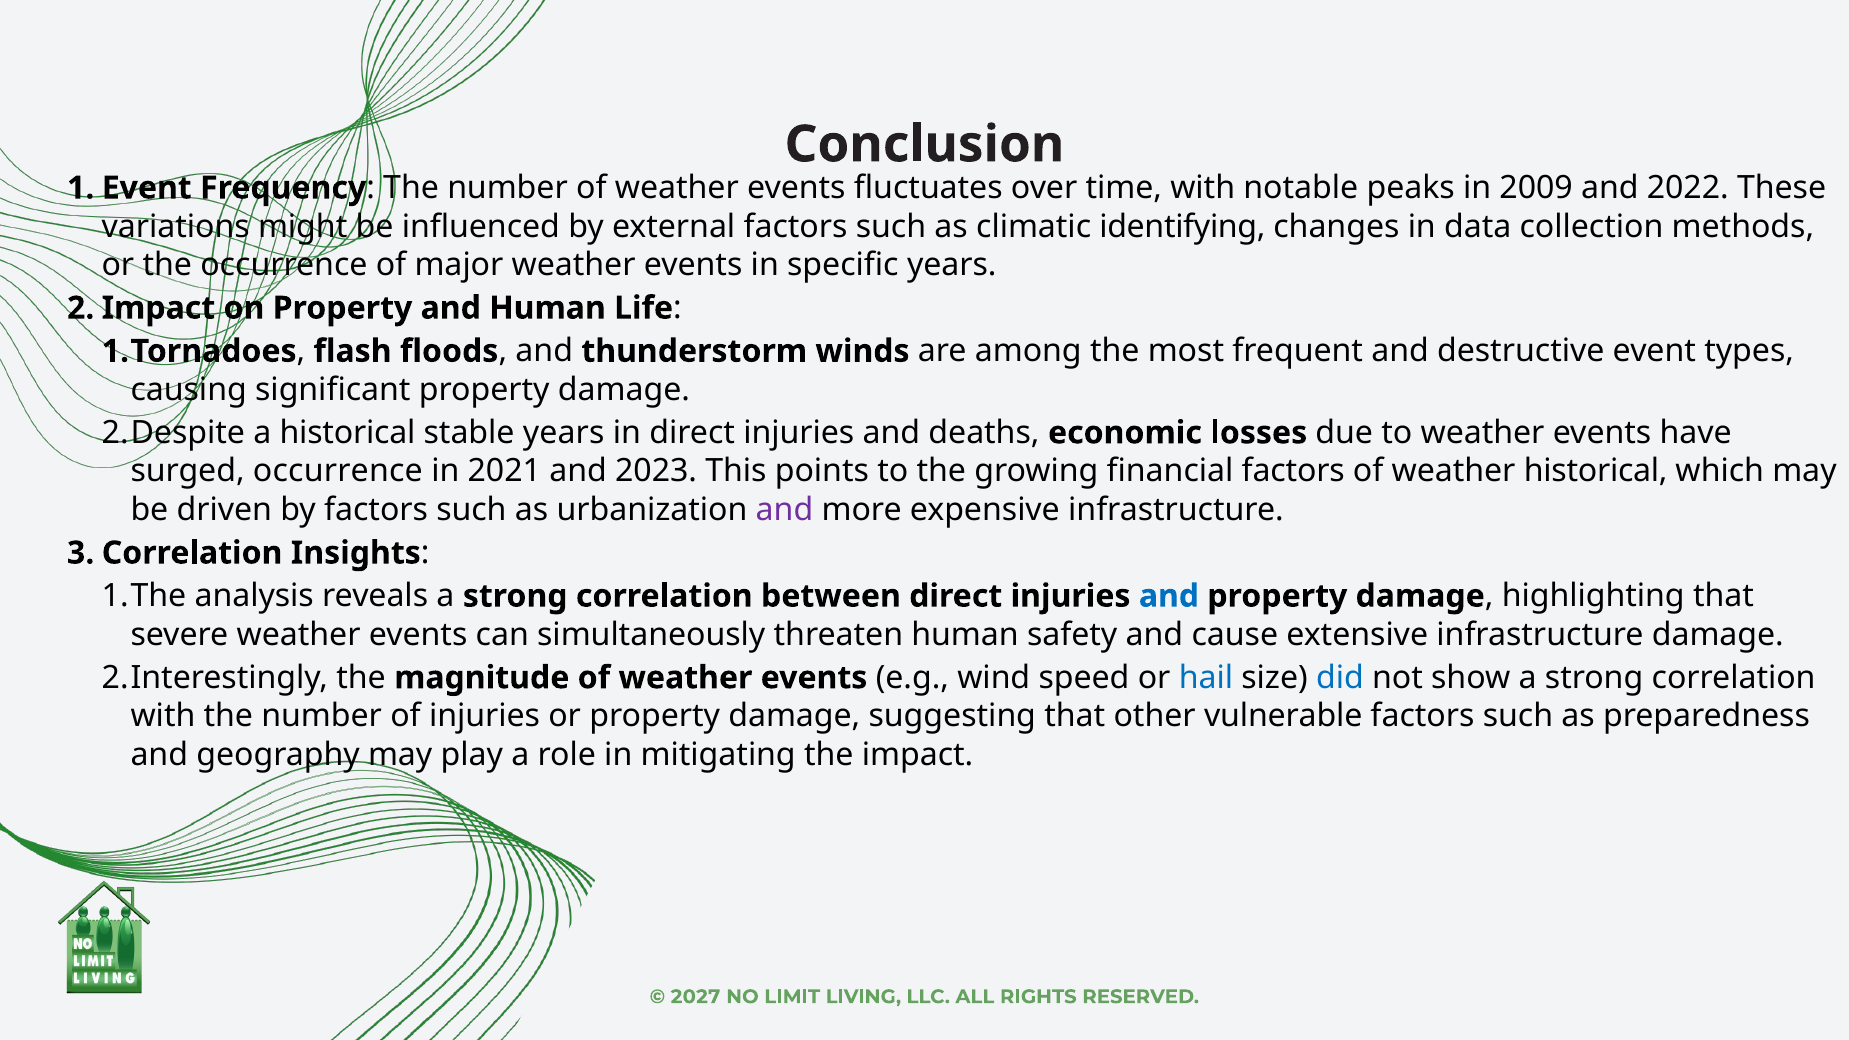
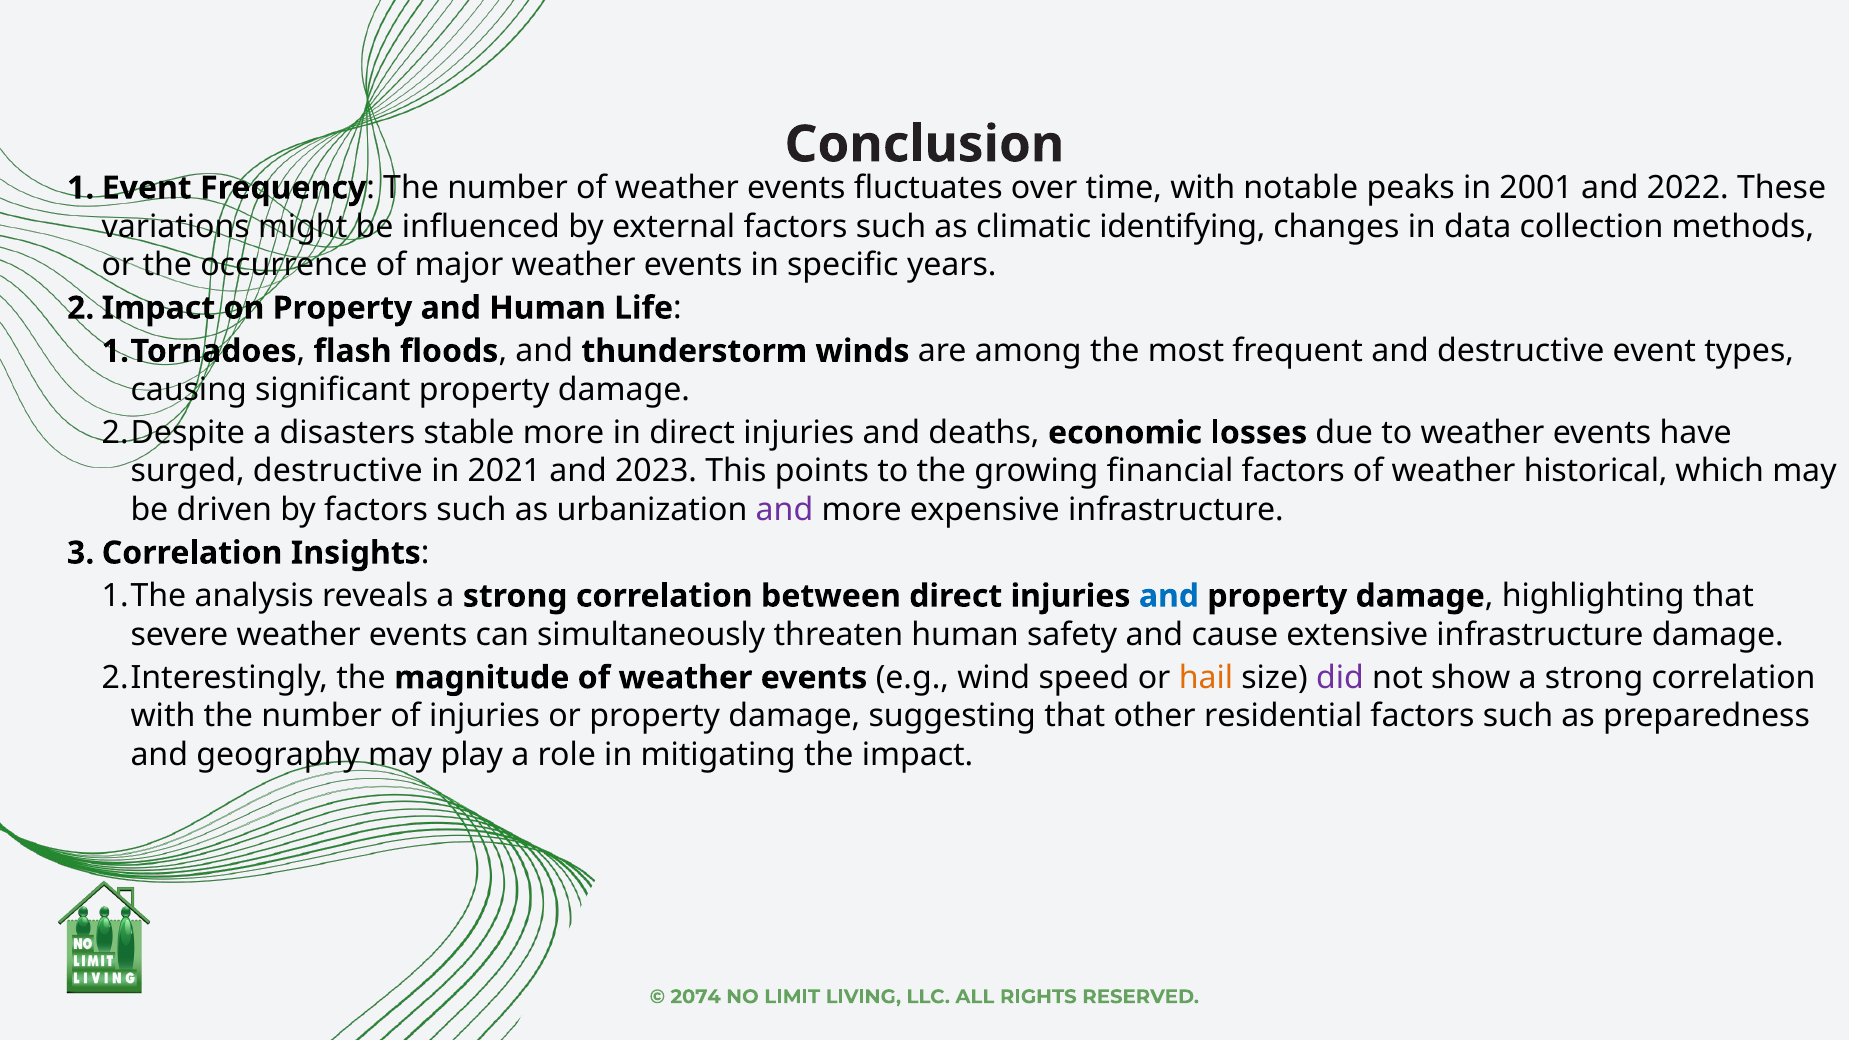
2009: 2009 -> 2001
a historical: historical -> disasters
stable years: years -> more
surged occurrence: occurrence -> destructive
hail colour: blue -> orange
did colour: blue -> purple
vulnerable: vulnerable -> residential
2027: 2027 -> 2074
